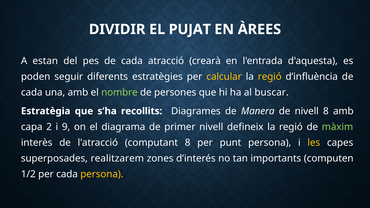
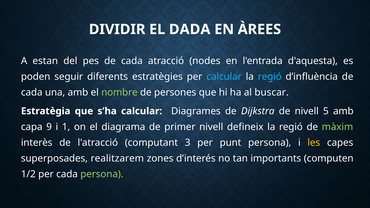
PUJAT: PUJAT -> DADA
crearà: crearà -> nodes
calcular at (224, 77) colour: yellow -> light blue
regió at (270, 77) colour: yellow -> light blue
s’ha recollits: recollits -> calcular
Manera: Manera -> Dijkstra
nivell 8: 8 -> 5
2: 2 -> 9
9: 9 -> 1
computant 8: 8 -> 3
persona at (102, 174) colour: yellow -> light green
